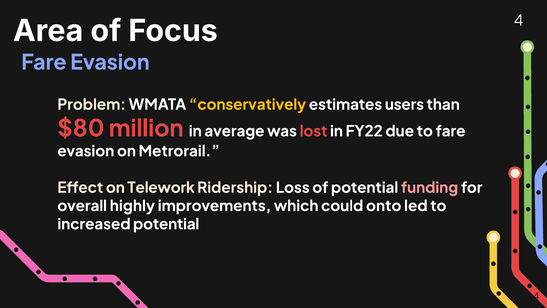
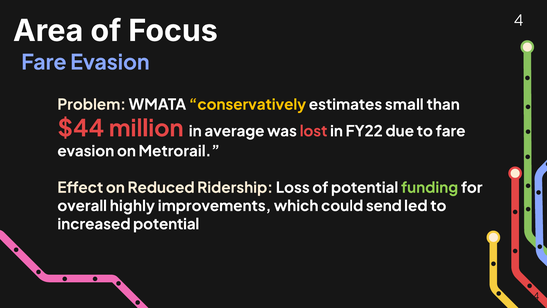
users: users -> small
$80: $80 -> $44
Telework: Telework -> Reduced
funding colour: pink -> light green
onto: onto -> send
